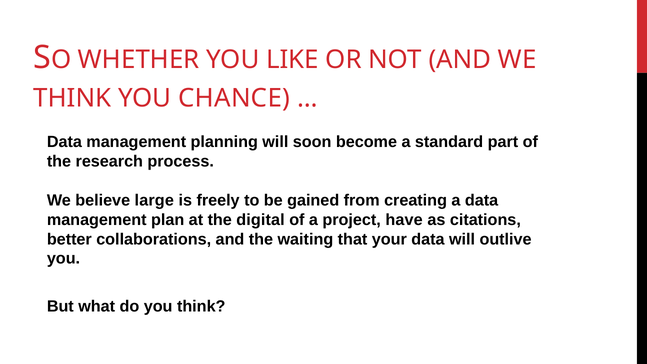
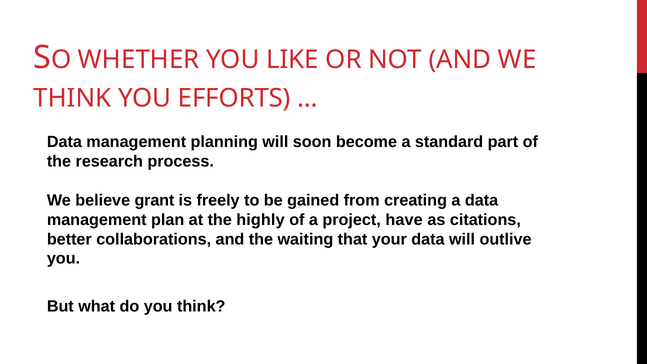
CHANCE: CHANCE -> EFFORTS
large: large -> grant
digital: digital -> highly
